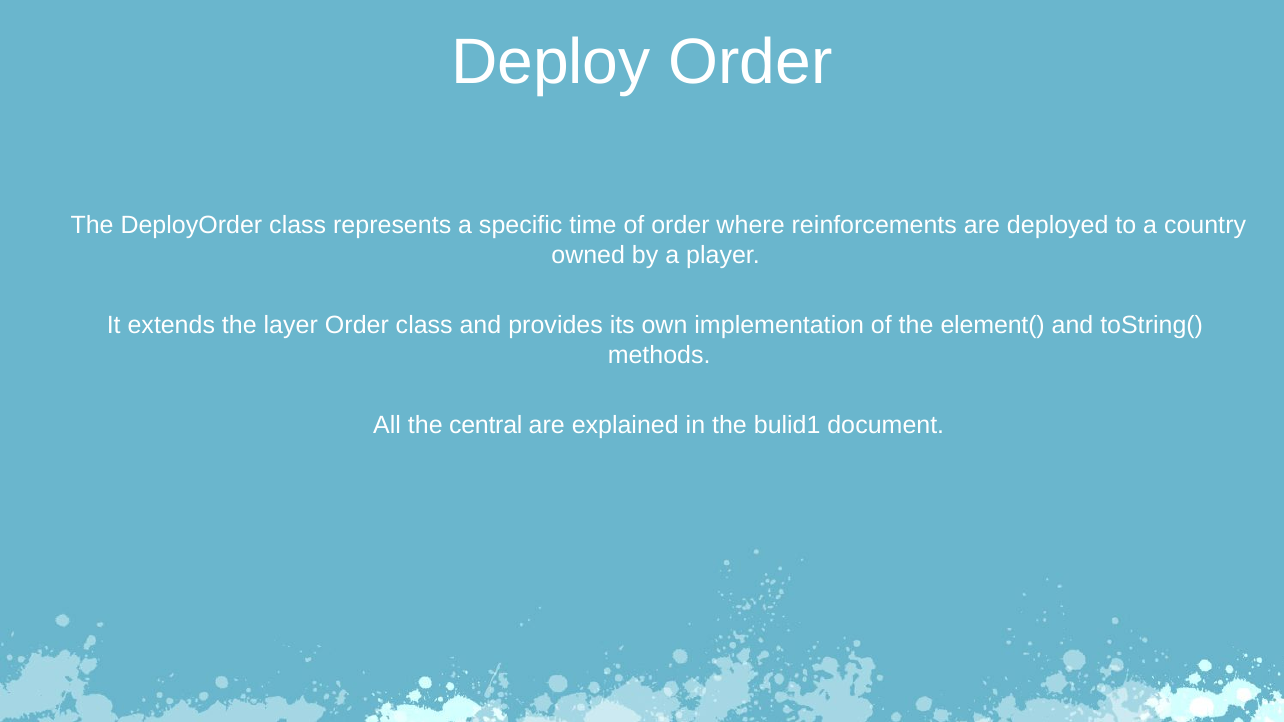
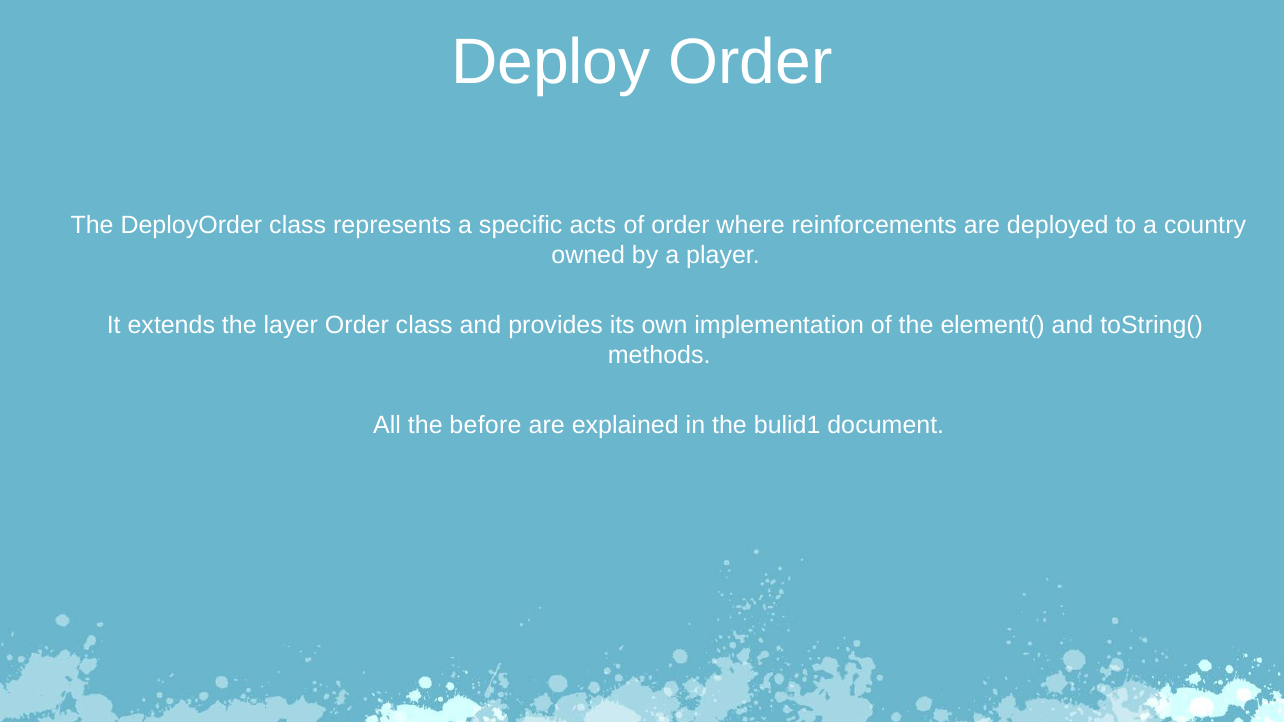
time: time -> acts
central: central -> before
